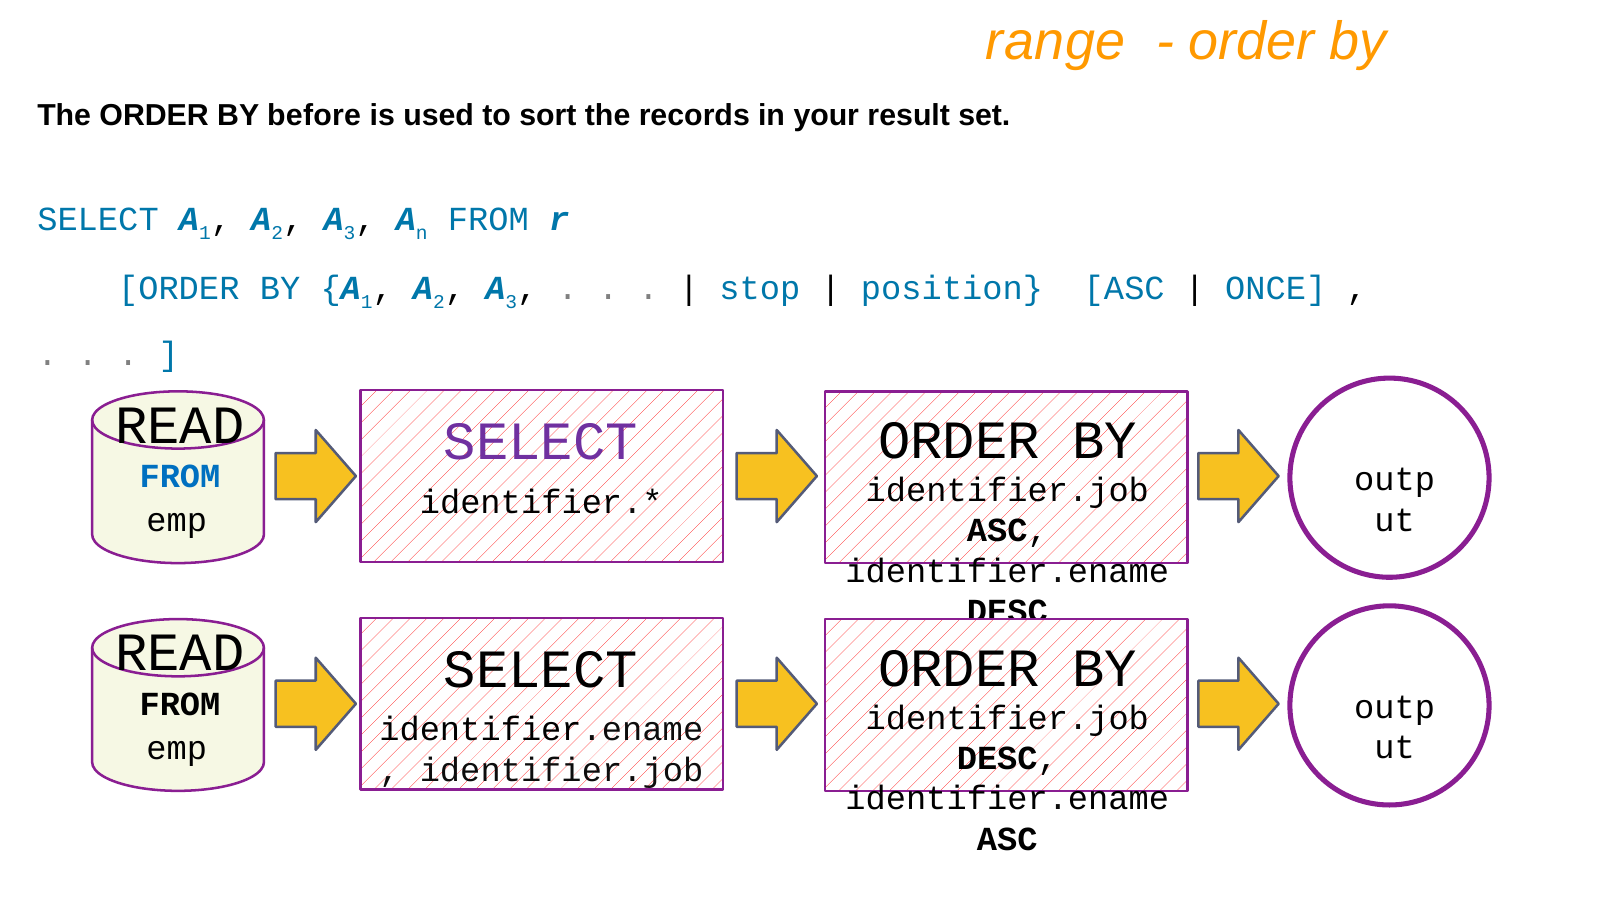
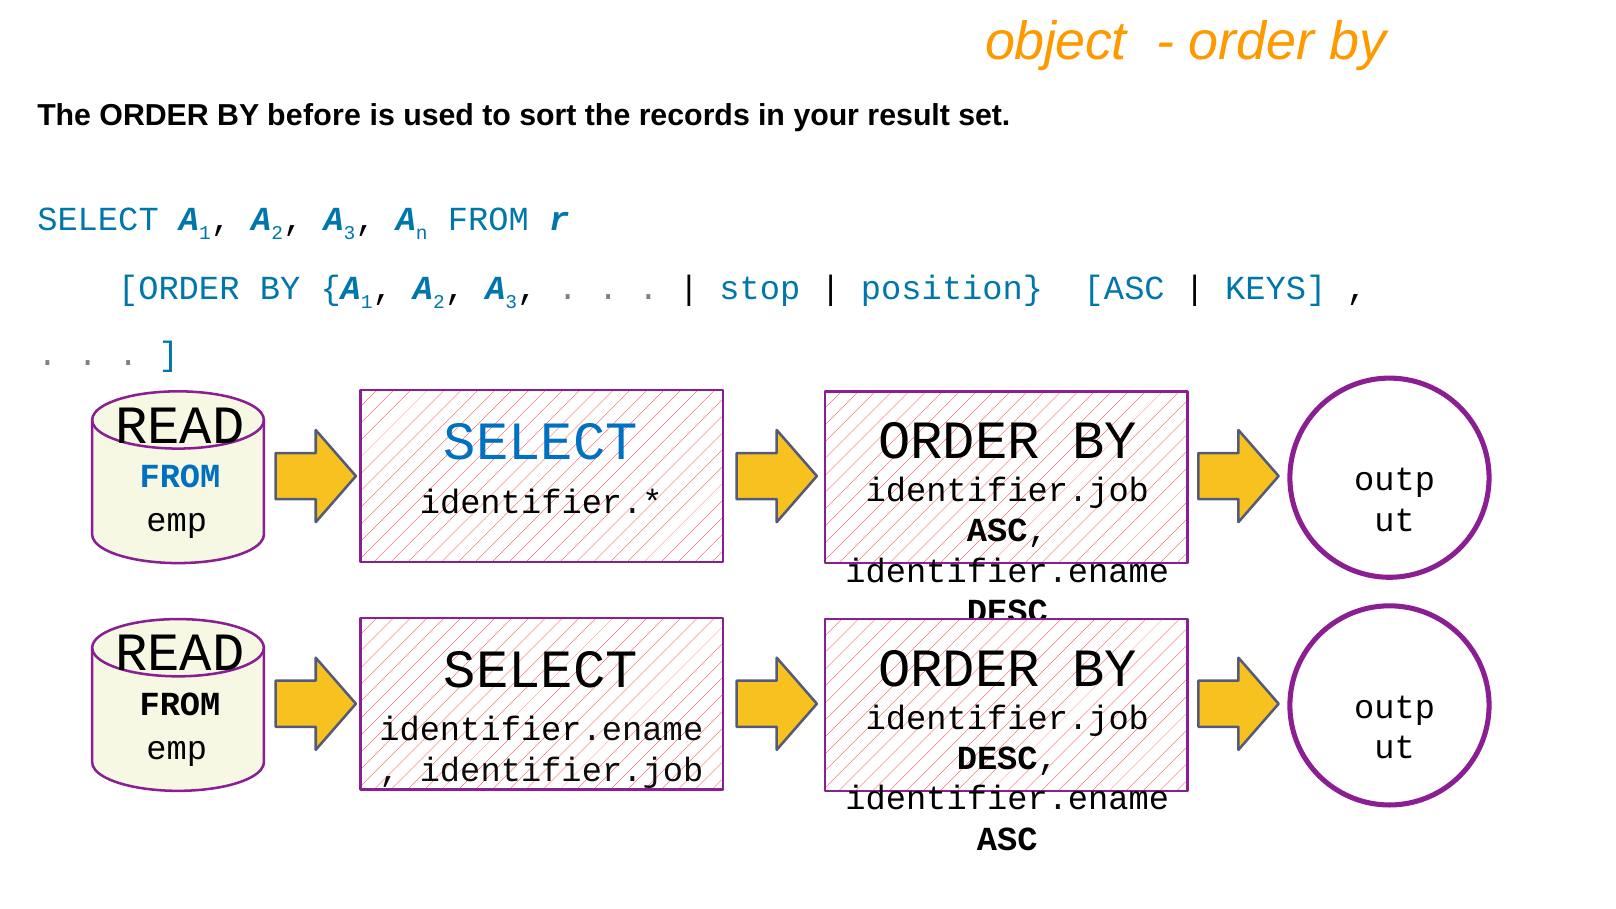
range: range -> object
ONCE: ONCE -> KEYS
SELECT at (541, 442) colour: purple -> blue
